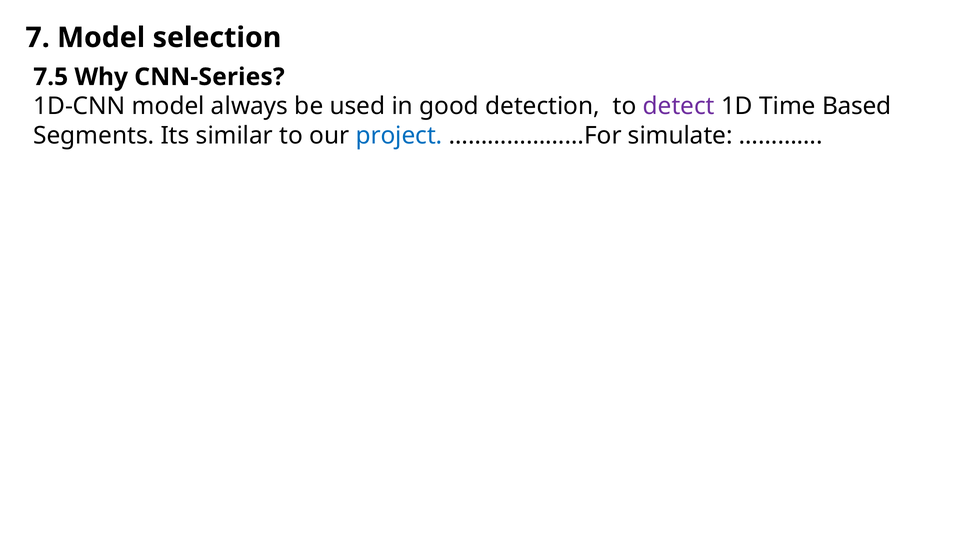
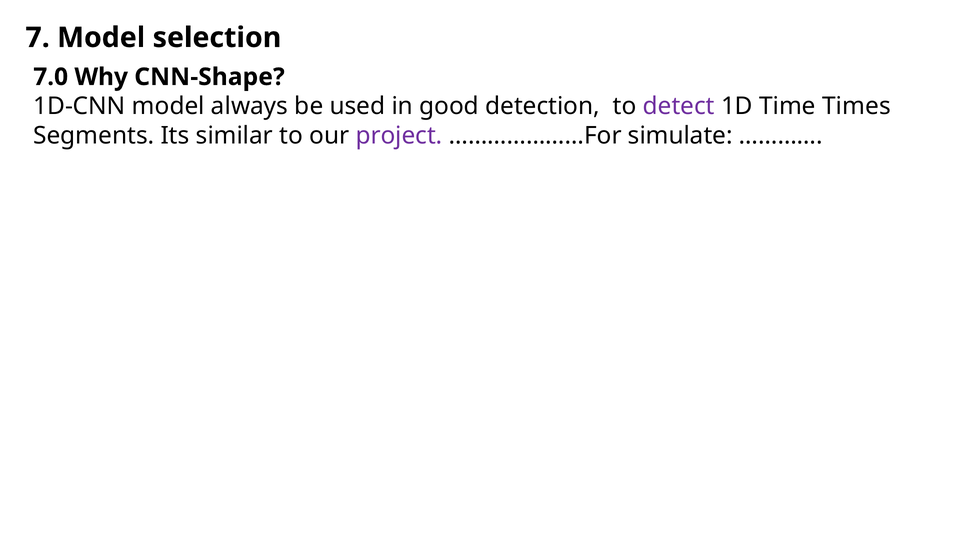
7.5: 7.5 -> 7.0
CNN-Series: CNN-Series -> CNN-Shape
Based: Based -> Times
project colour: blue -> purple
